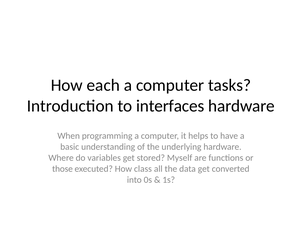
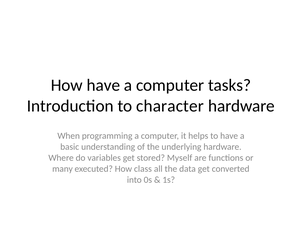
How each: each -> have
interfaces: interfaces -> character
those: those -> many
